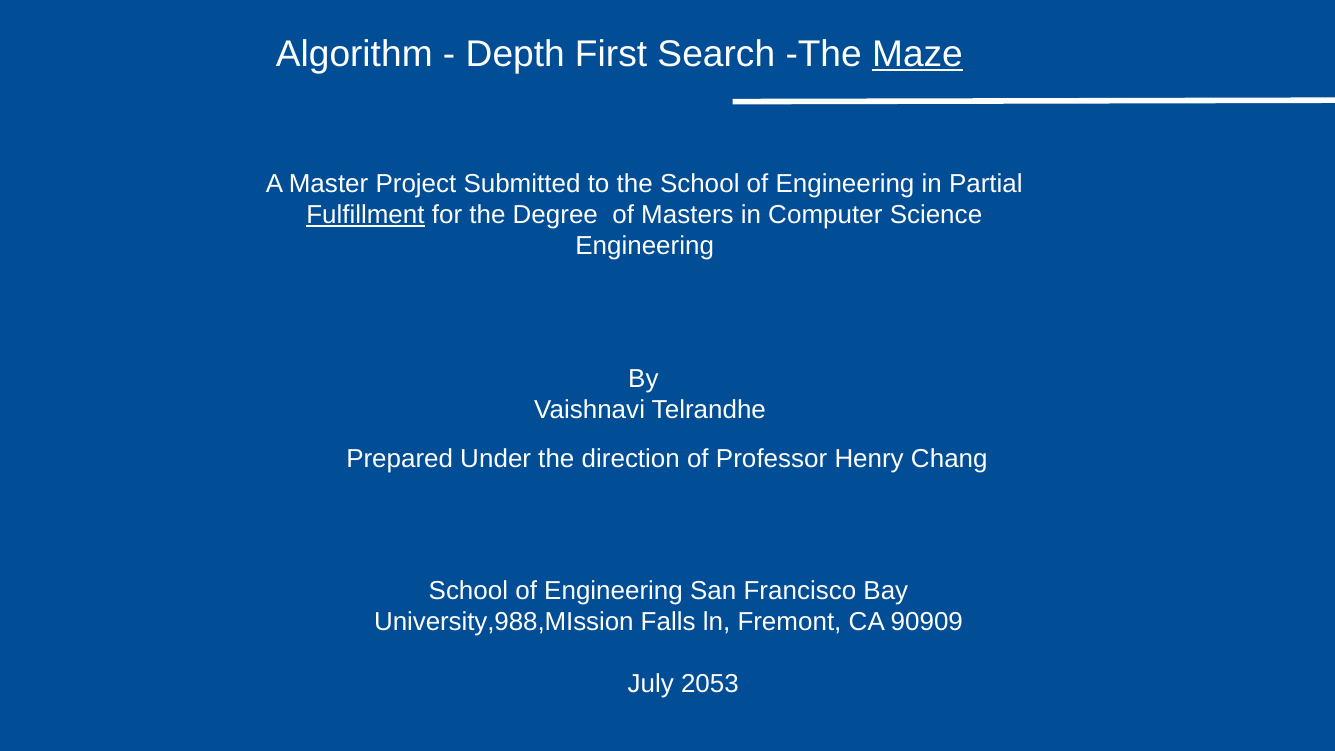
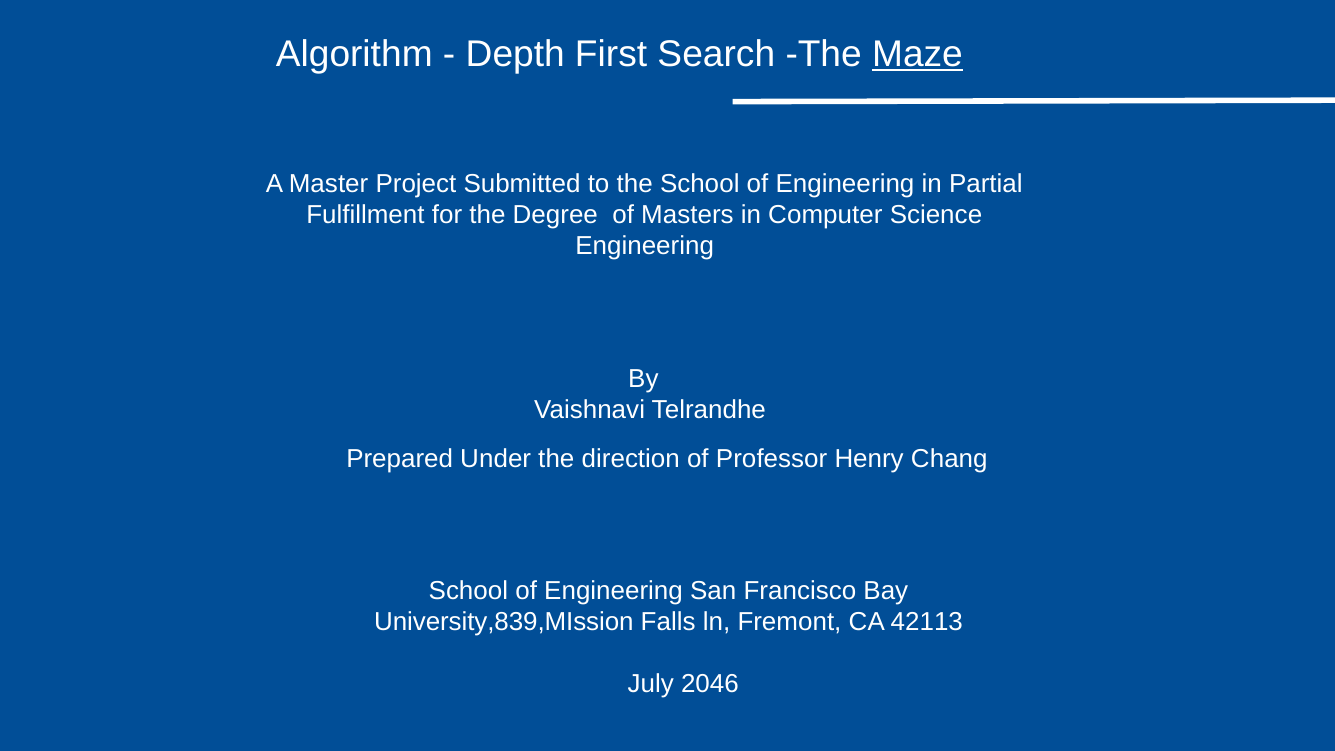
Fulfillment underline: present -> none
University,988,MIssion: University,988,MIssion -> University,839,MIssion
90909: 90909 -> 42113
2053: 2053 -> 2046
